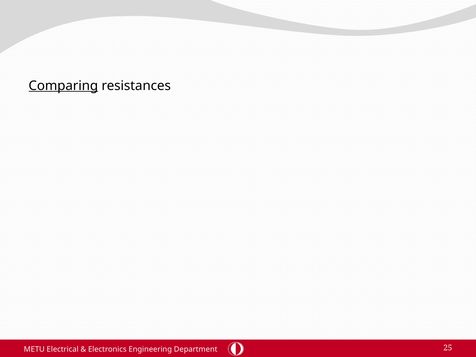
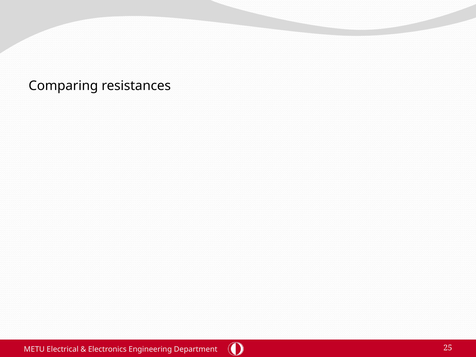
Comparing underline: present -> none
